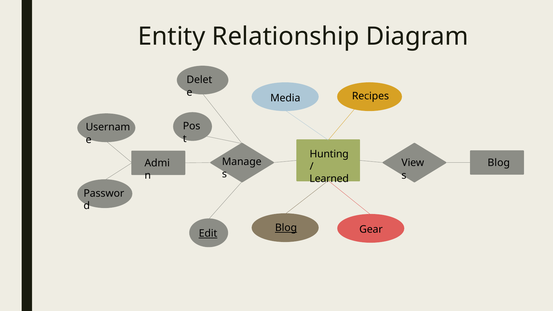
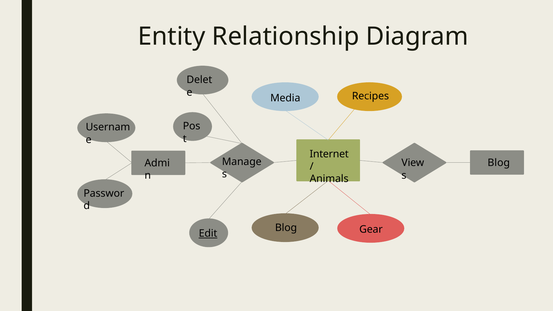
Hunting: Hunting -> Internet
Learned: Learned -> Animals
Blog at (286, 228) underline: present -> none
